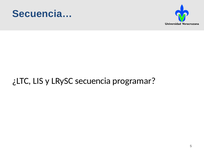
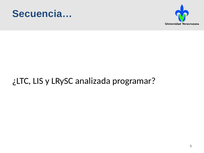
secuencia: secuencia -> analizada
